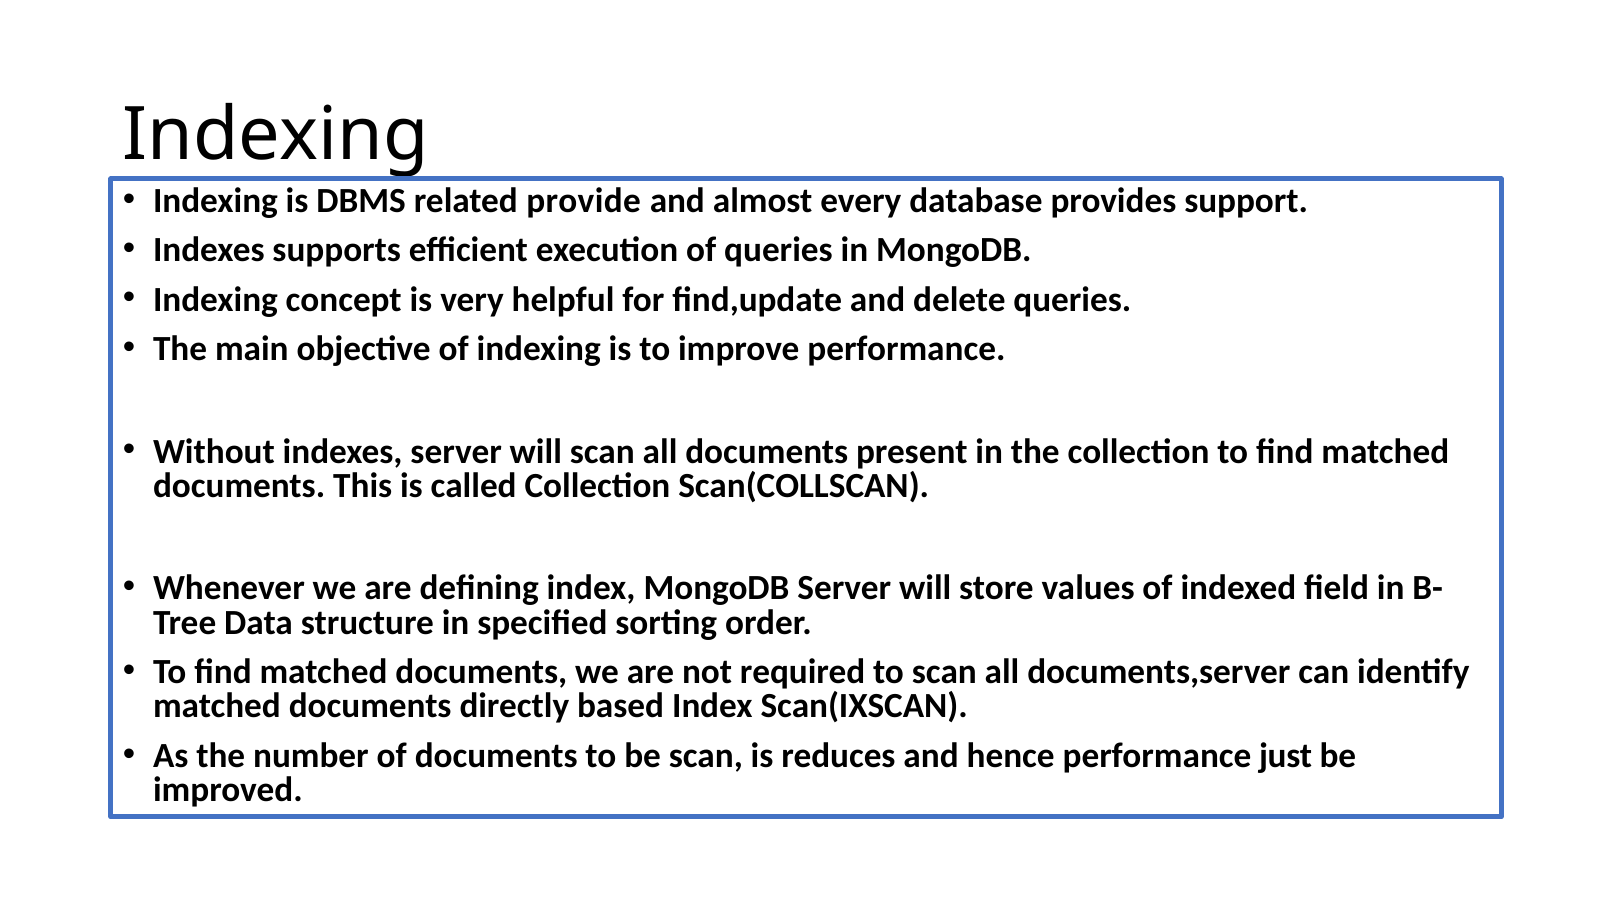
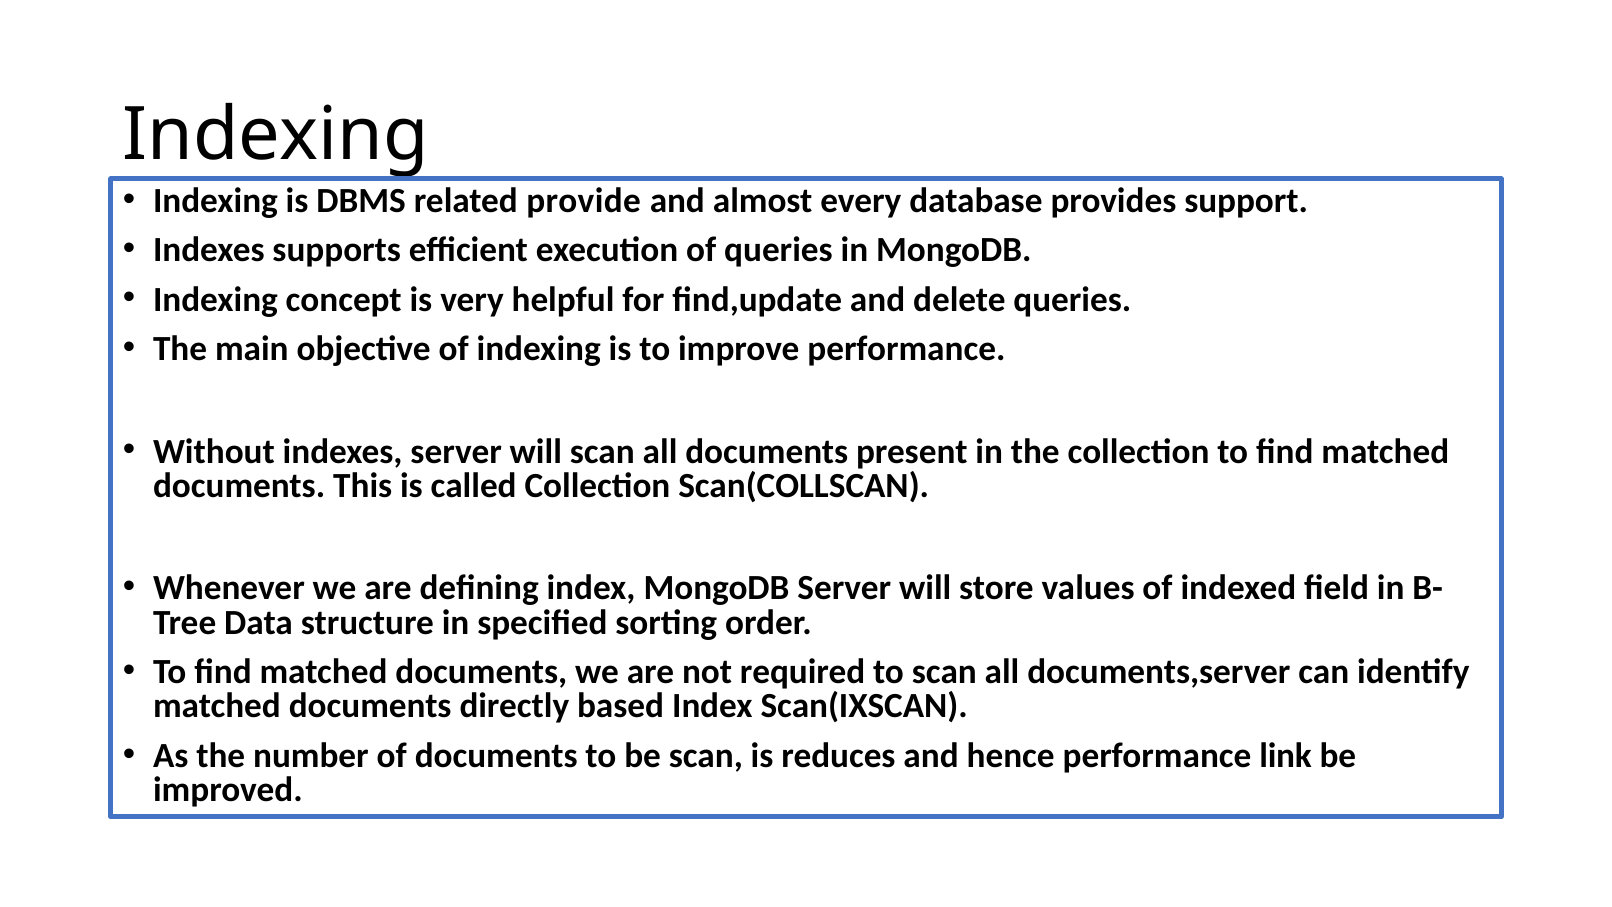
just: just -> link
